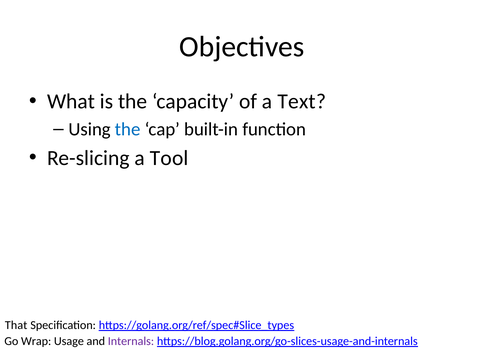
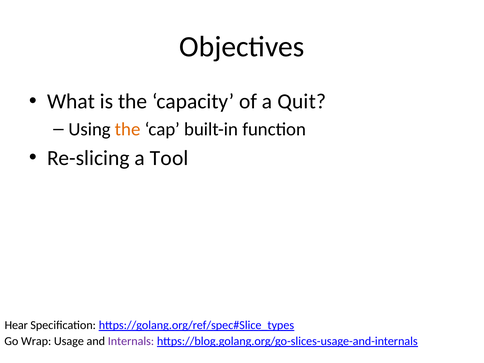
Text: Text -> Quit
the at (128, 129) colour: blue -> orange
That: That -> Hear
